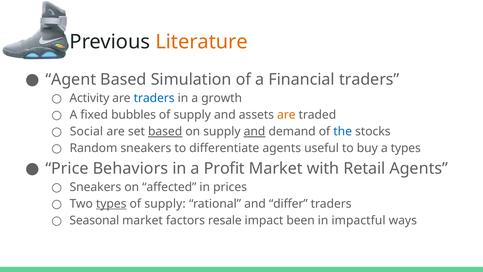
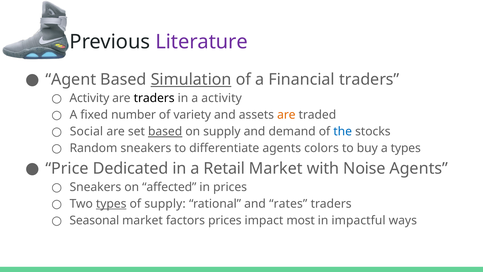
Literature colour: orange -> purple
Simulation underline: none -> present
traders at (154, 98) colour: blue -> black
a growth: growth -> activity
bubbles: bubbles -> number
supply at (192, 115): supply -> variety
and at (255, 131) underline: present -> none
useful: useful -> colors
Behaviors: Behaviors -> Dedicated
Profit: Profit -> Retail
Retail: Retail -> Noise
differ: differ -> rates
factors resale: resale -> prices
been: been -> most
